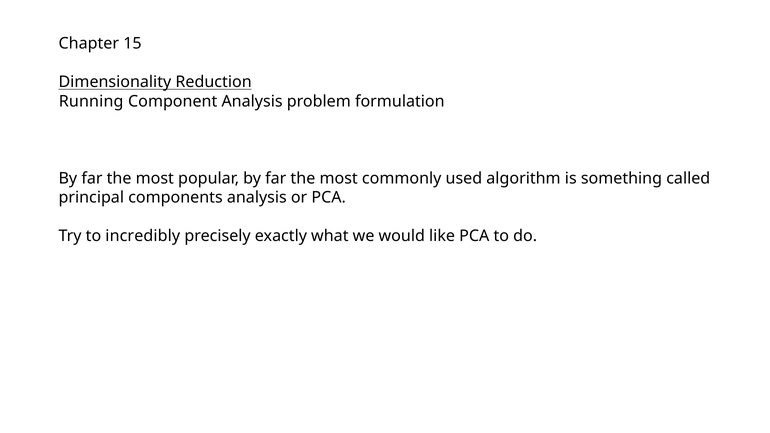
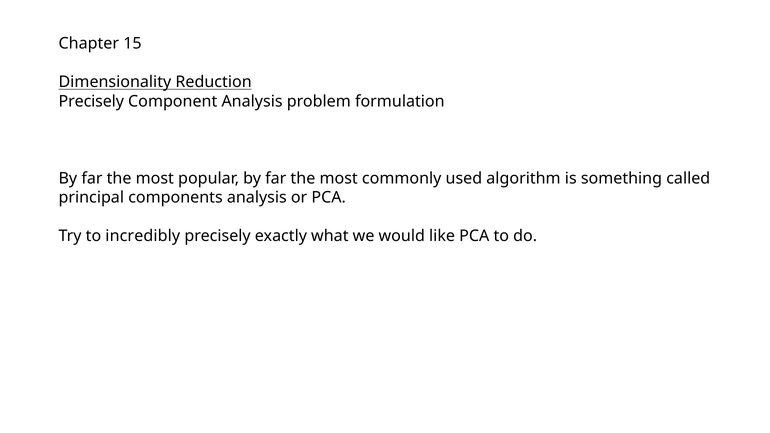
Running at (91, 101): Running -> Precisely
